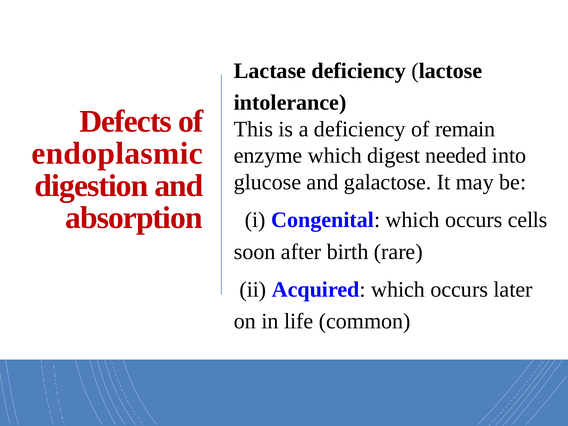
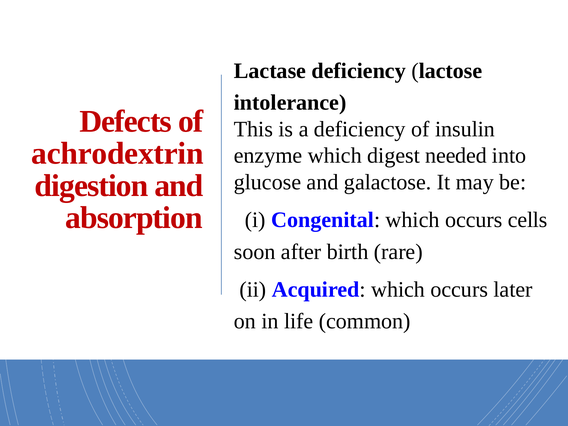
remain: remain -> insulin
endoplasmic: endoplasmic -> achrodextrin
